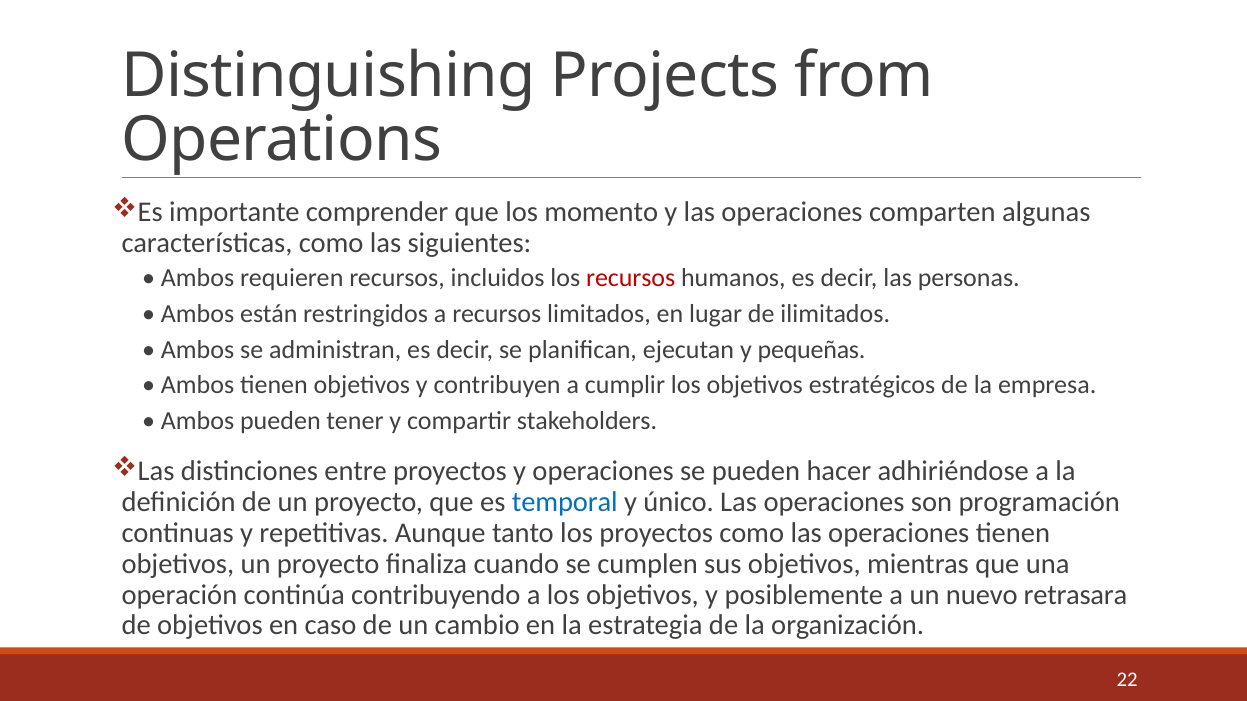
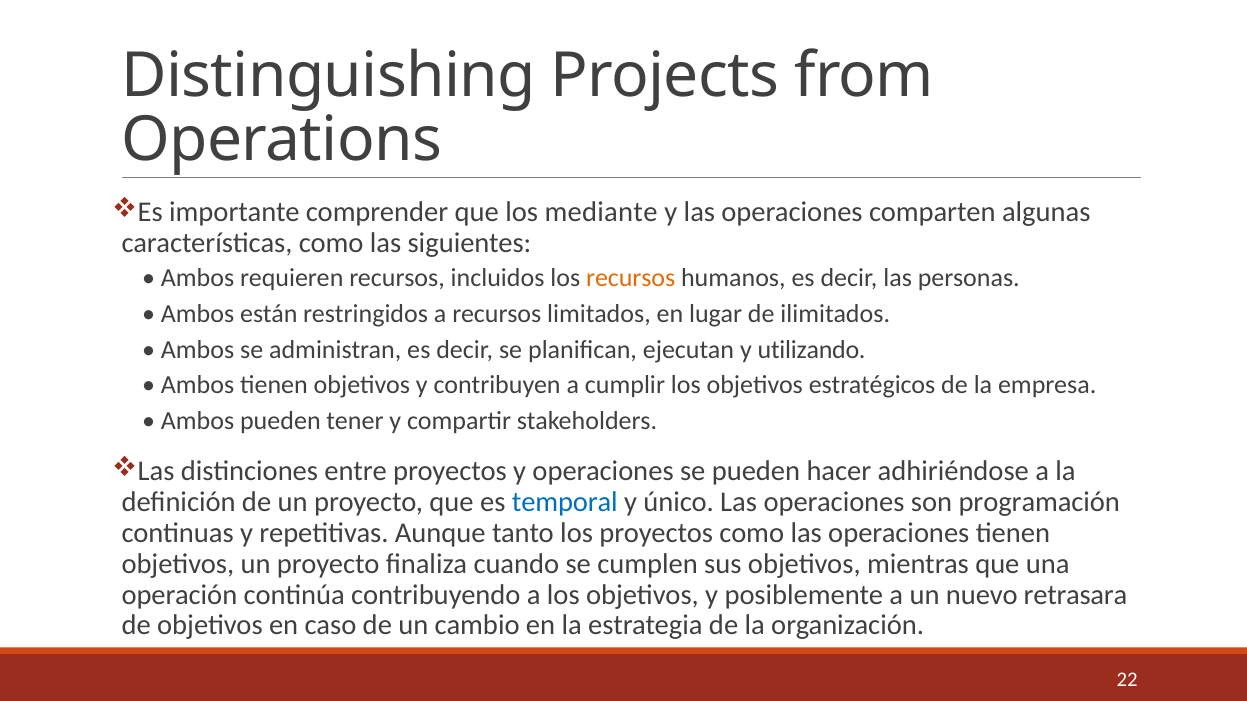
momento: momento -> mediante
recursos at (631, 278) colour: red -> orange
pequeñas: pequeñas -> utilizando
